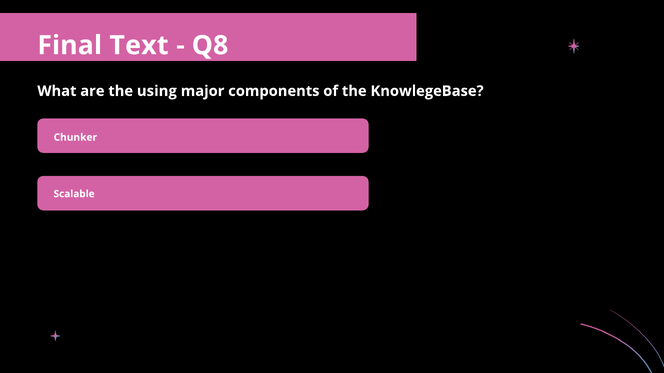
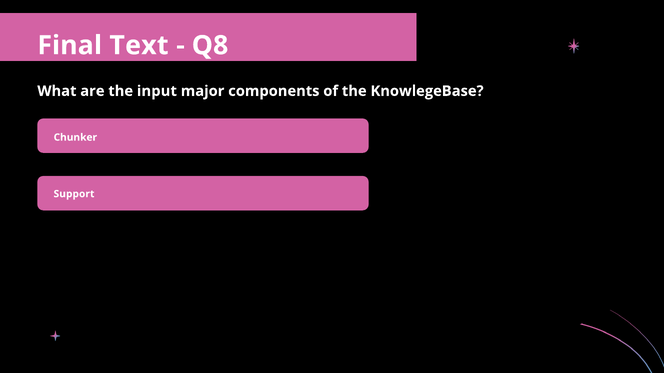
using: using -> input
Scalable: Scalable -> Support
